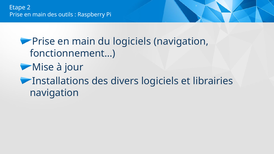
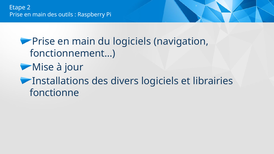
navigation at (54, 93): navigation -> fonctionne
